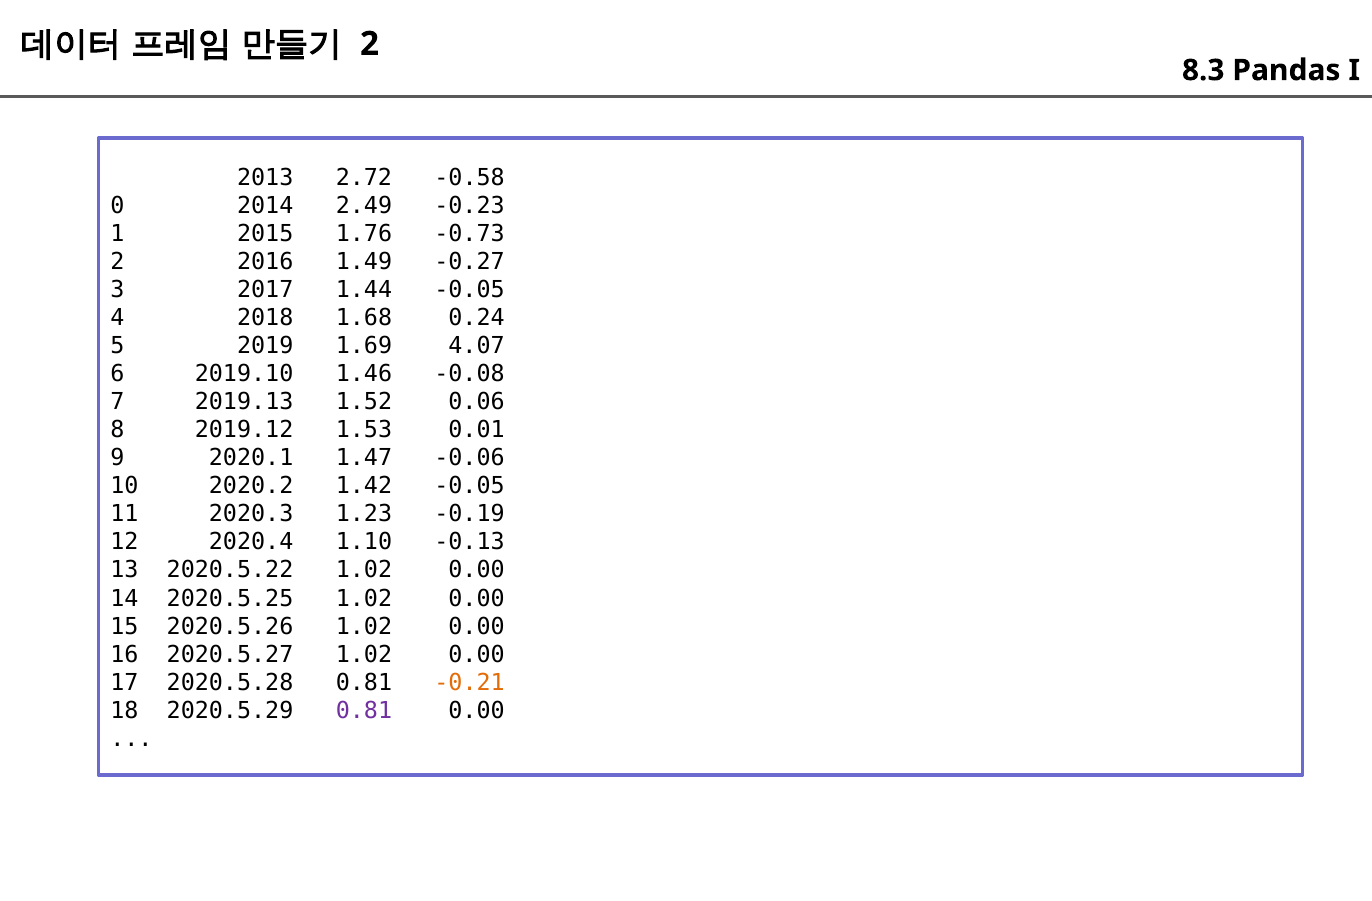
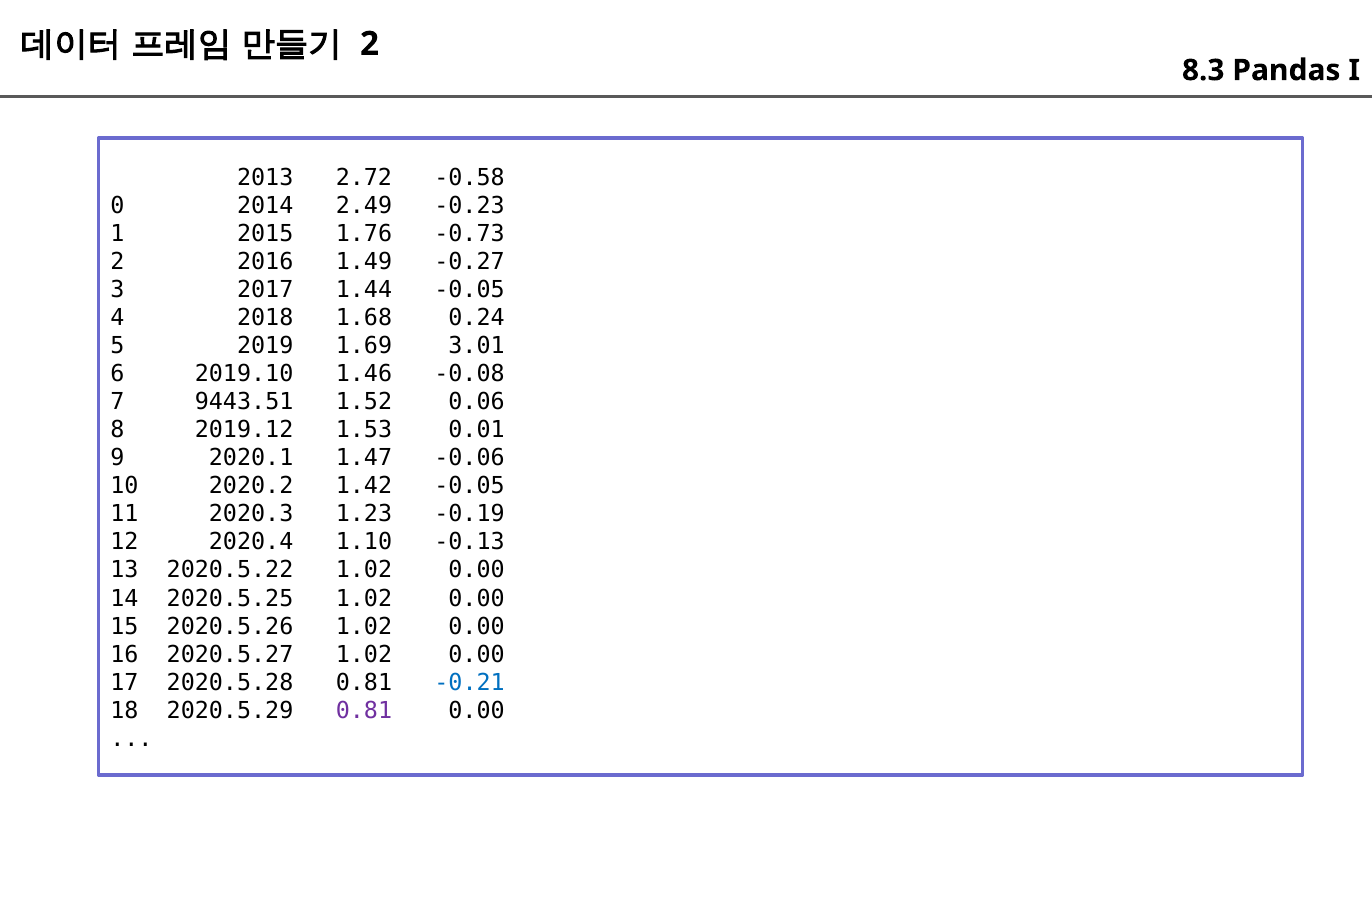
4.07: 4.07 -> 3.01
2019.13: 2019.13 -> 9443.51
-0.21 colour: orange -> blue
